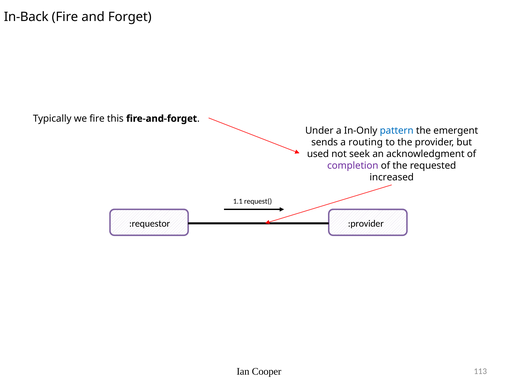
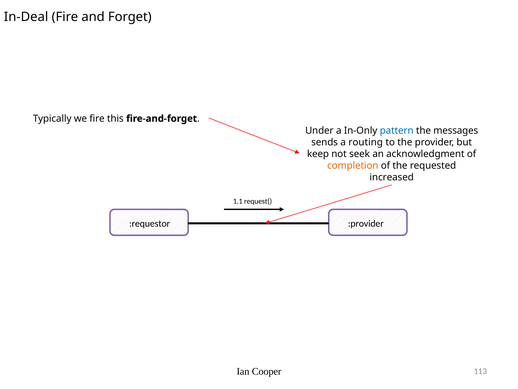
In-Back: In-Back -> In-Deal
emergent: emergent -> messages
used: used -> keep
completion colour: purple -> orange
